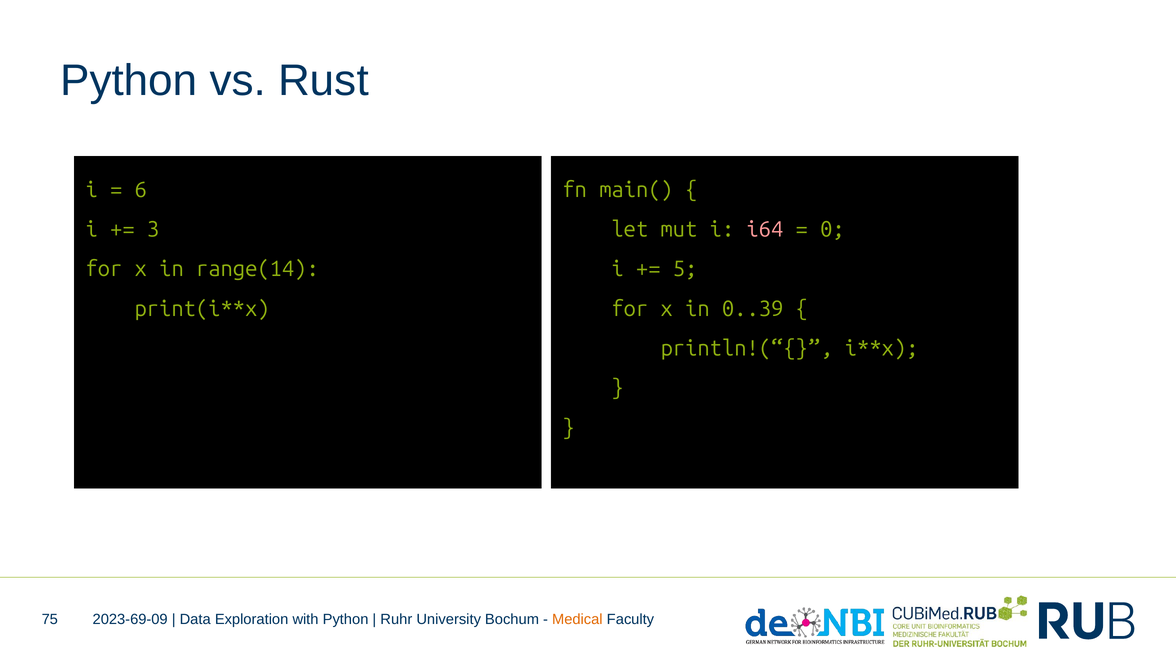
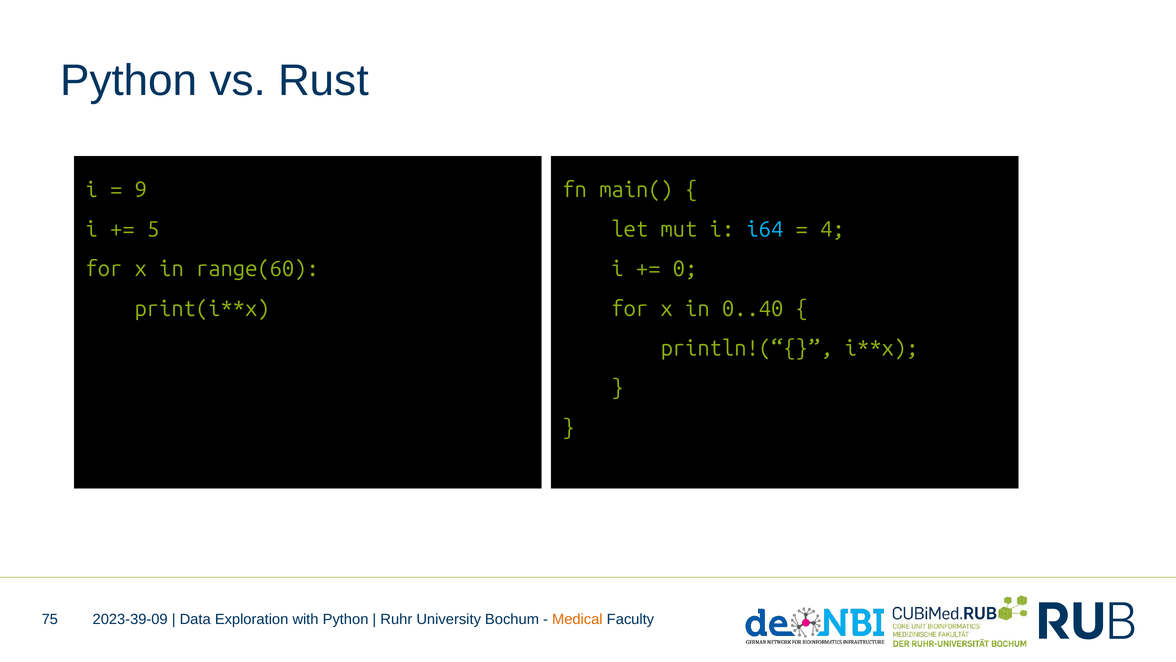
6: 6 -> 9
3: 3 -> 5
i64 colour: pink -> light blue
0: 0 -> 4
range(14: range(14 -> range(60
5: 5 -> 0
0..39: 0..39 -> 0..40
2023-69-09: 2023-69-09 -> 2023-39-09
